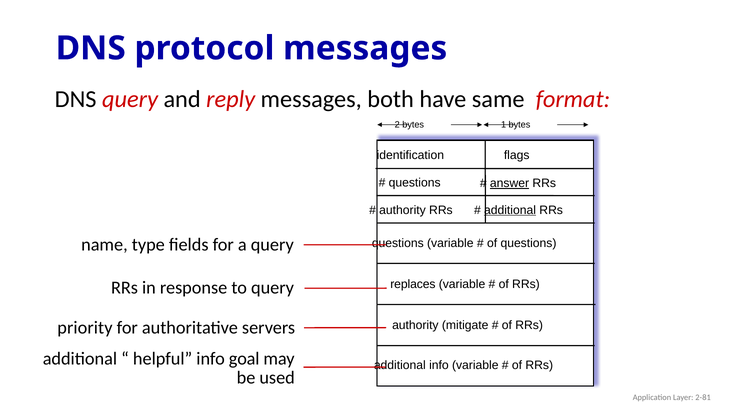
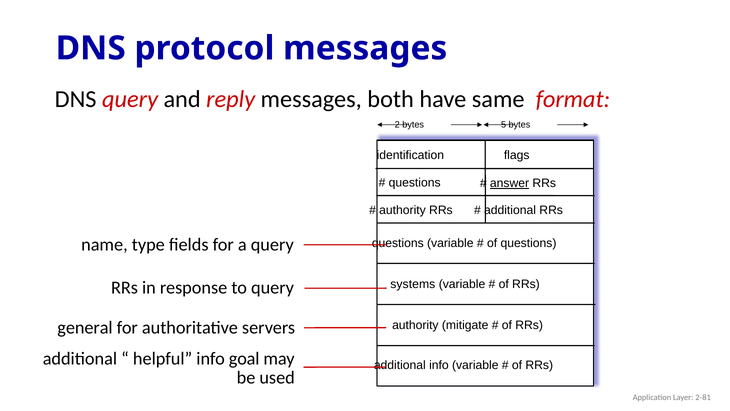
1: 1 -> 5
additional at (510, 210) underline: present -> none
replaces: replaces -> systems
priority: priority -> general
